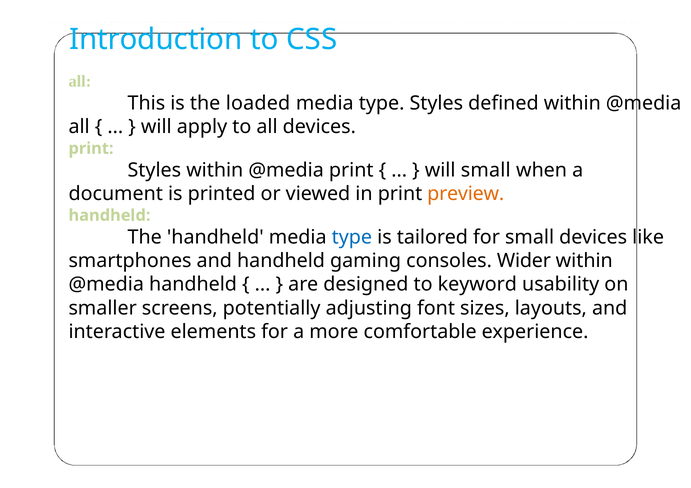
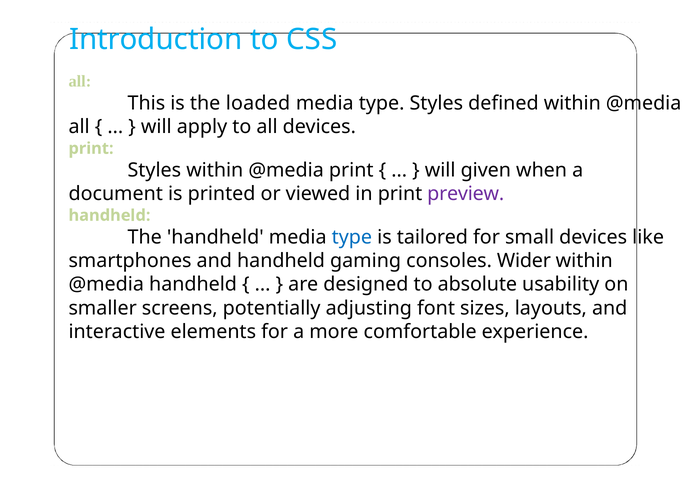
will small: small -> given
preview colour: orange -> purple
keyword: keyword -> absolute
